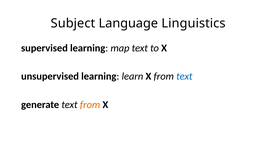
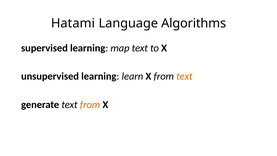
Subject: Subject -> Hatami
Linguistics: Linguistics -> Algorithms
text at (184, 76) colour: blue -> orange
